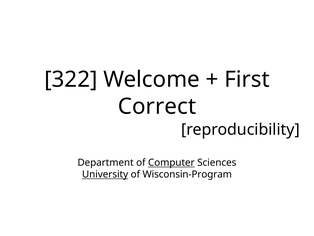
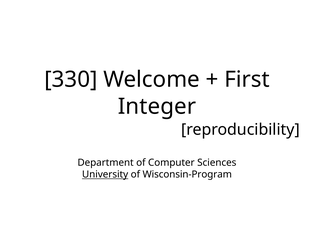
322: 322 -> 330
Correct: Correct -> Integer
Computer underline: present -> none
